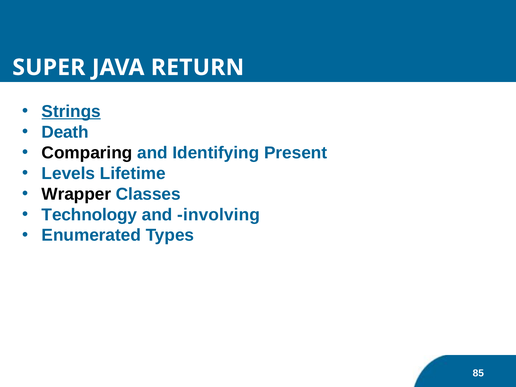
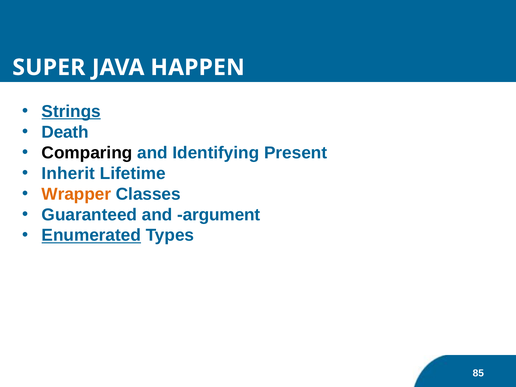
RETURN: RETURN -> HAPPEN
Levels: Levels -> Inherit
Wrapper colour: black -> orange
Technology: Technology -> Guaranteed
involving: involving -> argument
Enumerated underline: none -> present
